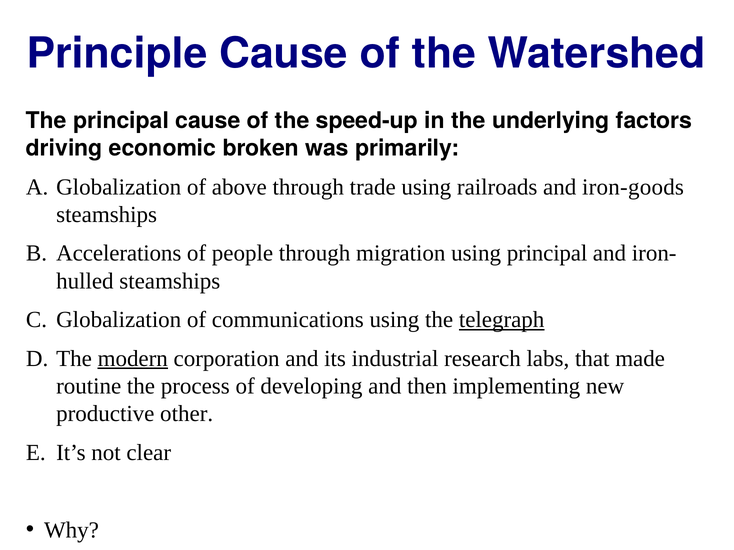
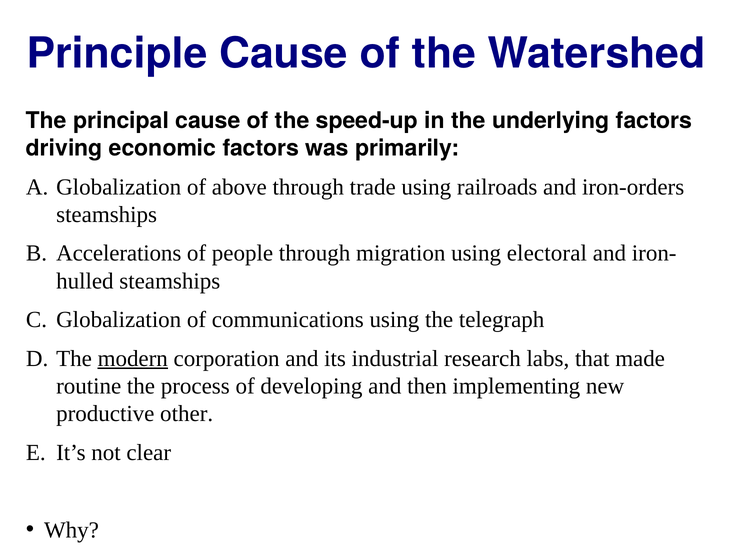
economic broken: broken -> factors
iron-goods: iron-goods -> iron-orders
using principal: principal -> electoral
telegraph underline: present -> none
